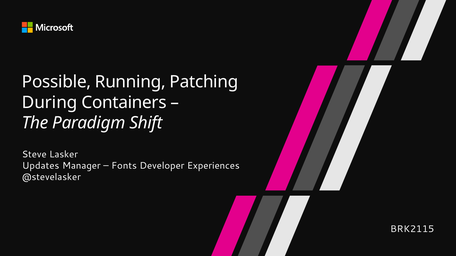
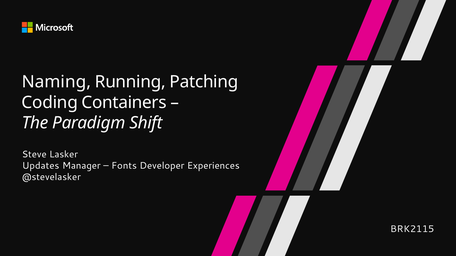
Possible: Possible -> Naming
During: During -> Coding
